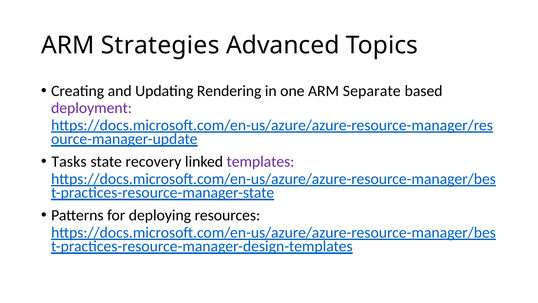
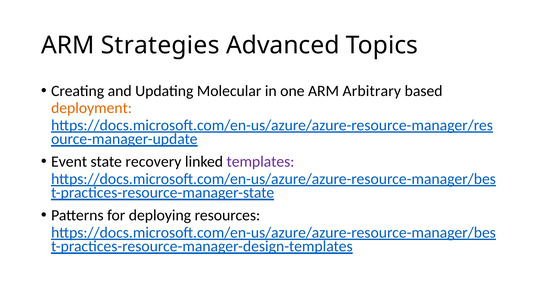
Rendering: Rendering -> Molecular
Separate: Separate -> Arbitrary
deployment colour: purple -> orange
Tasks: Tasks -> Event
